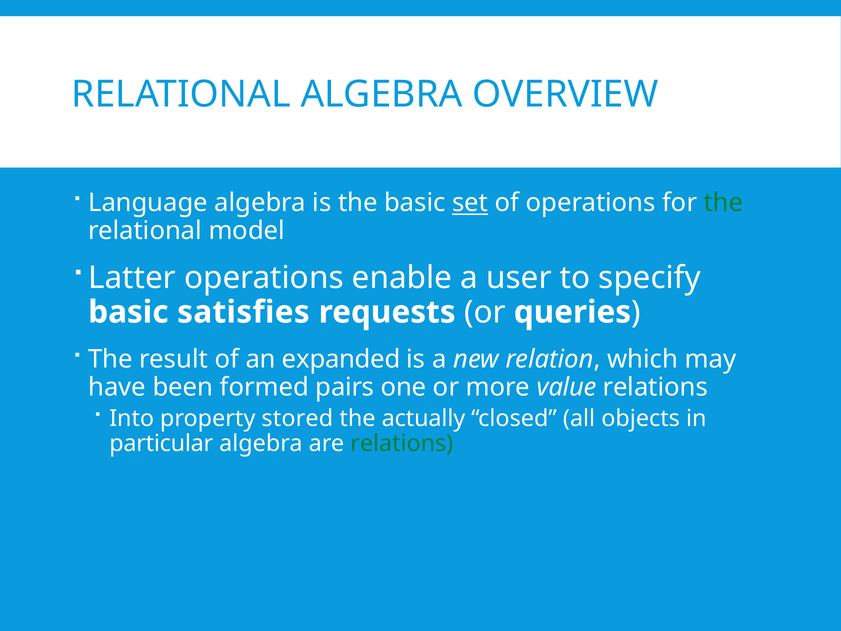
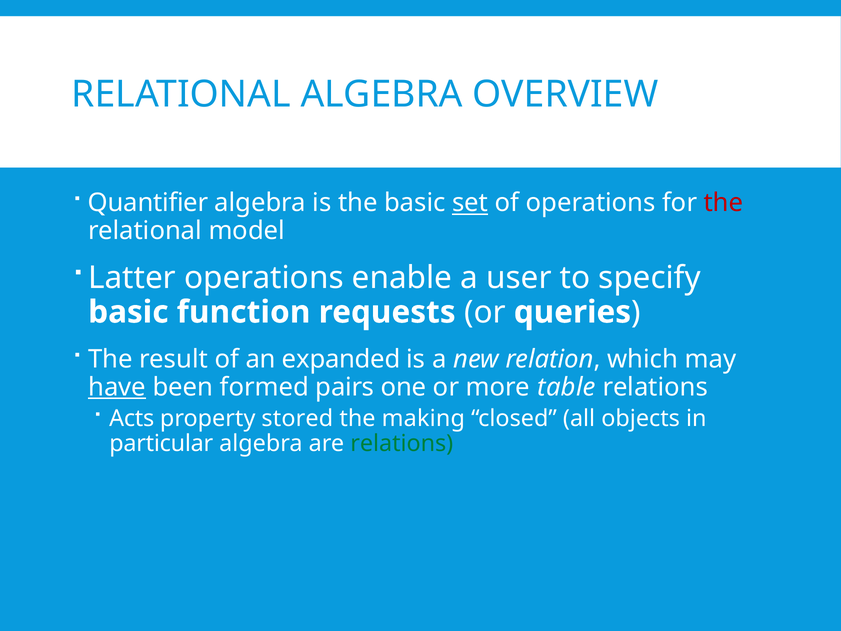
Language: Language -> Quantifier
the at (724, 203) colour: green -> red
satisfies: satisfies -> function
have underline: none -> present
value: value -> table
Into: Into -> Acts
actually: actually -> making
